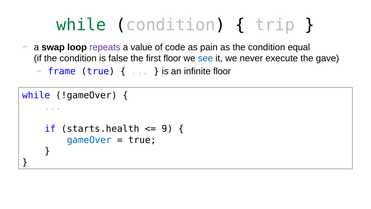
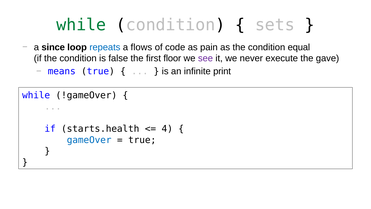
trip: trip -> sets
swap: swap -> since
repeats colour: purple -> blue
value: value -> flows
see colour: blue -> purple
frame: frame -> means
infinite floor: floor -> print
9: 9 -> 4
